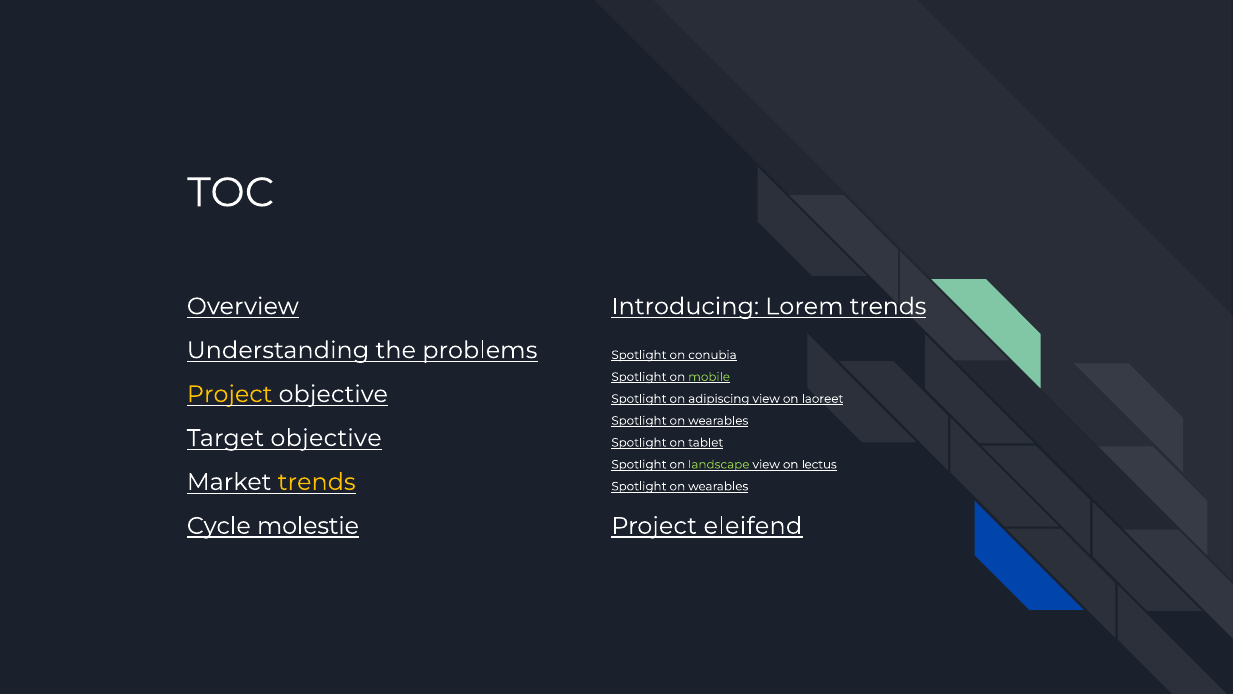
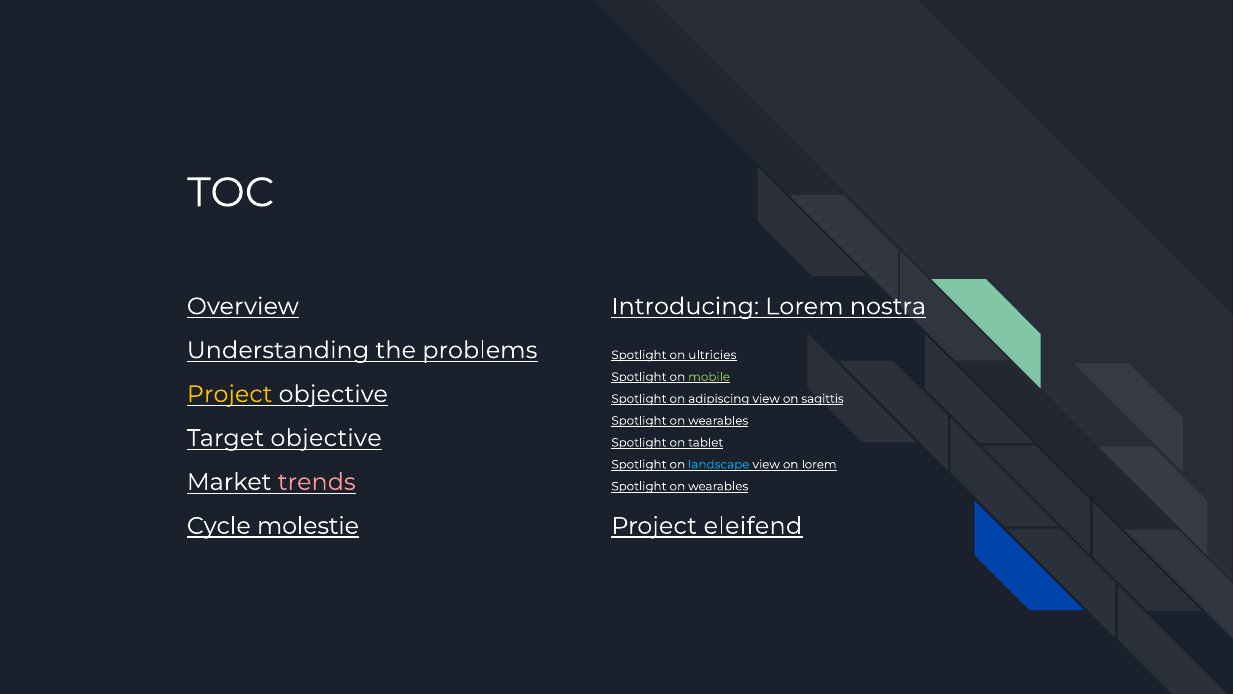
Lorem trends: trends -> nostra
conubia: conubia -> ultricies
laoreet: laoreet -> sagittis
landscape colour: light green -> light blue
on lectus: lectus -> lorem
trends at (317, 482) colour: yellow -> pink
